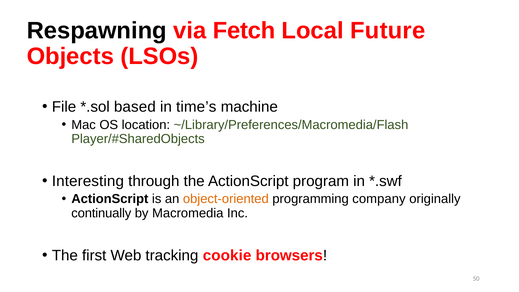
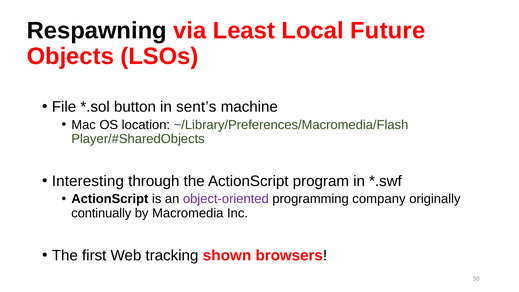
Fetch: Fetch -> Least
based: based -> button
time’s: time’s -> sent’s
object-oriented colour: orange -> purple
cookie: cookie -> shown
